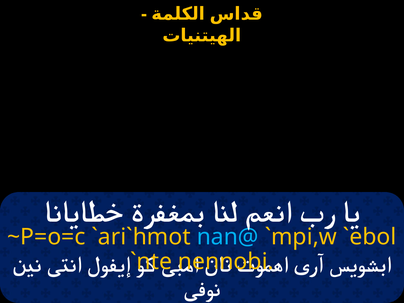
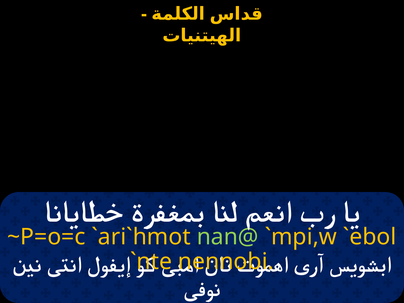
nan@ colour: light blue -> light green
